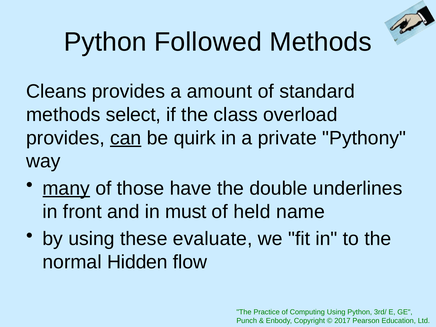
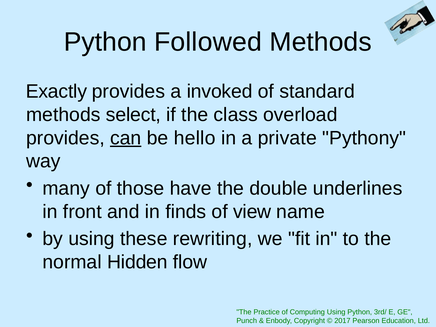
Cleans: Cleans -> Exactly
amount: amount -> invoked
quirk: quirk -> hello
many underline: present -> none
must: must -> finds
held: held -> view
evaluate: evaluate -> rewriting
